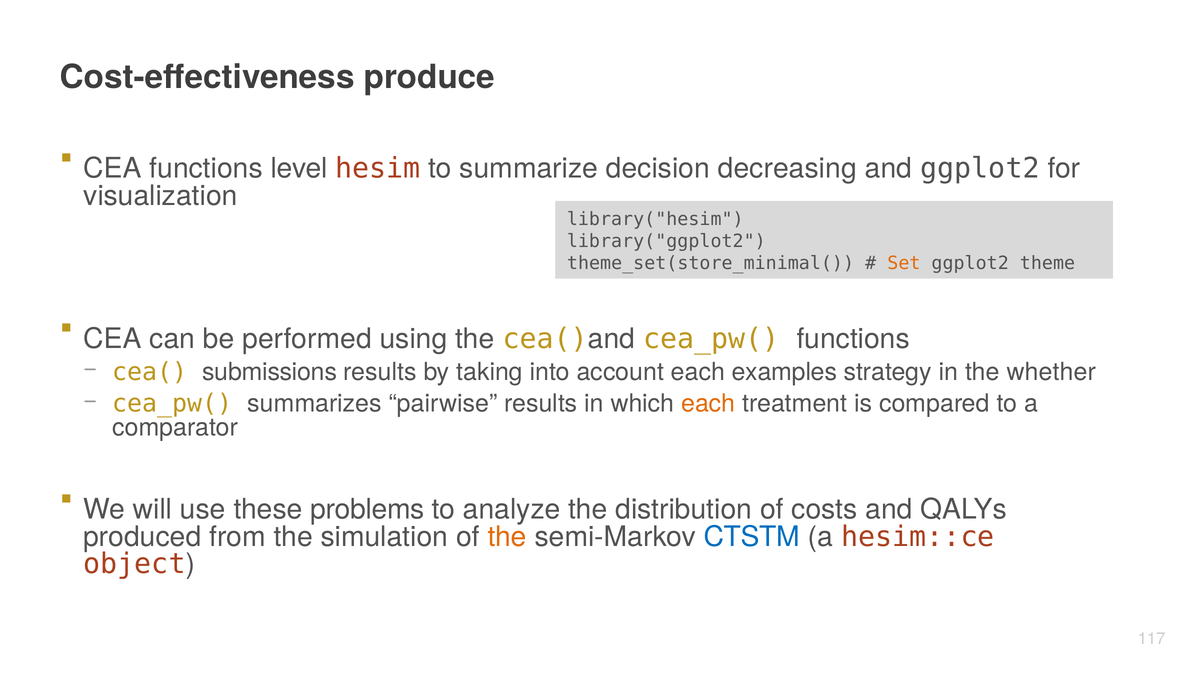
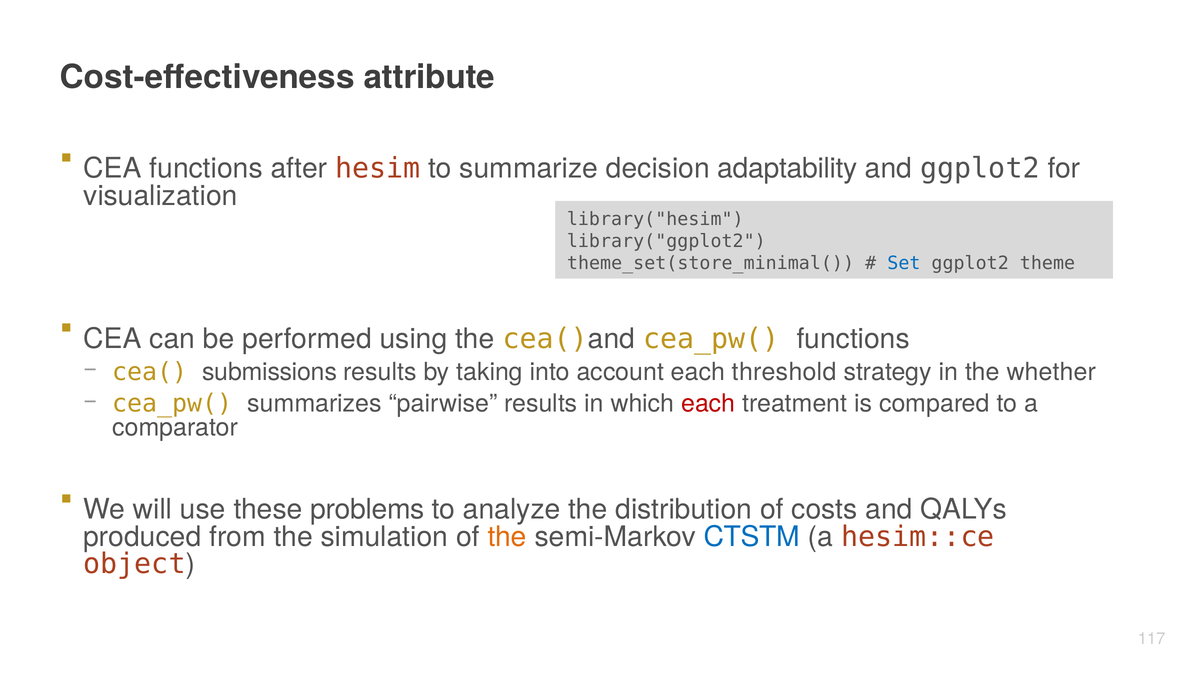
produce: produce -> attribute
level: level -> after
decreasing: decreasing -> adaptability
Set colour: orange -> blue
examples: examples -> threshold
each at (708, 404) colour: orange -> red
